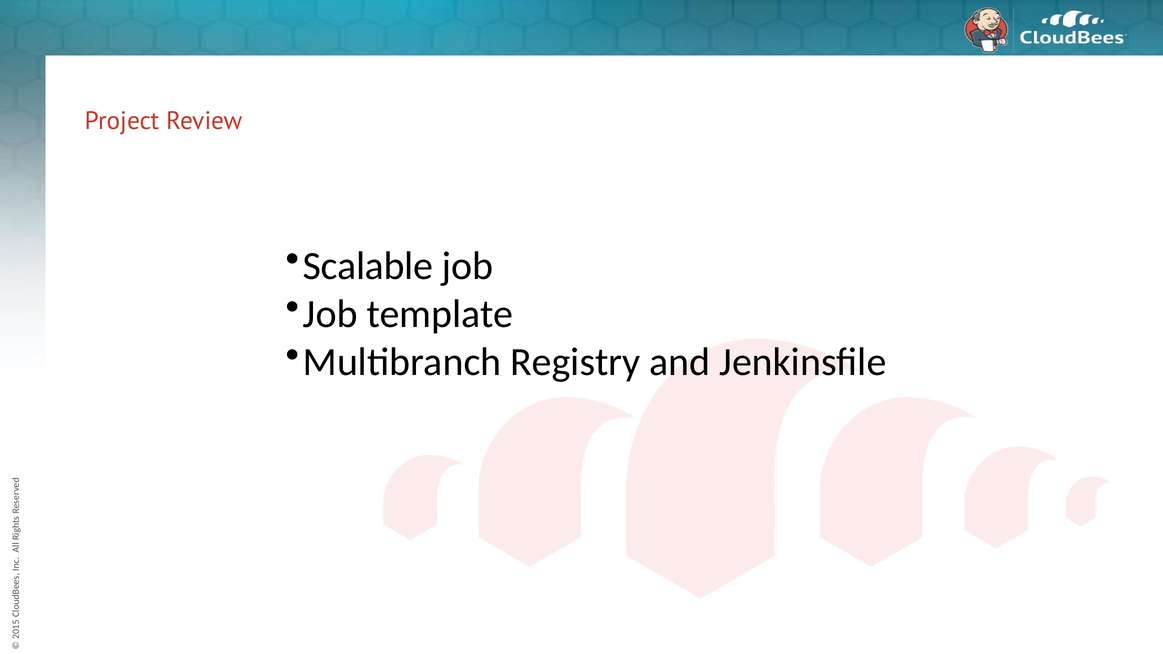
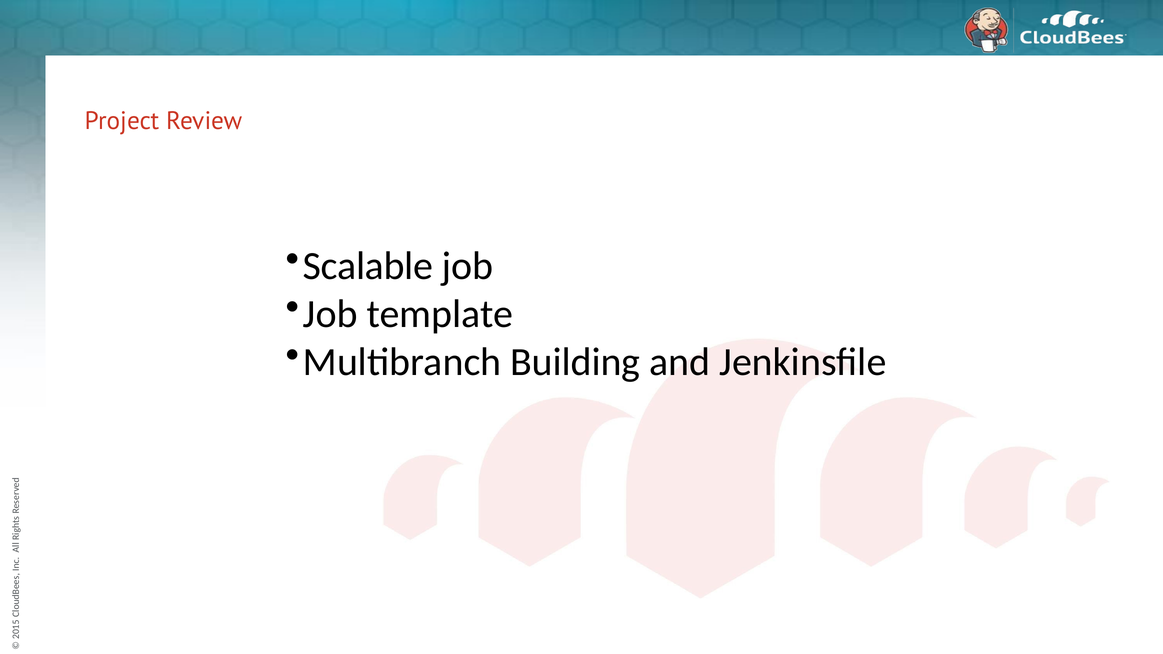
Registry: Registry -> Building
